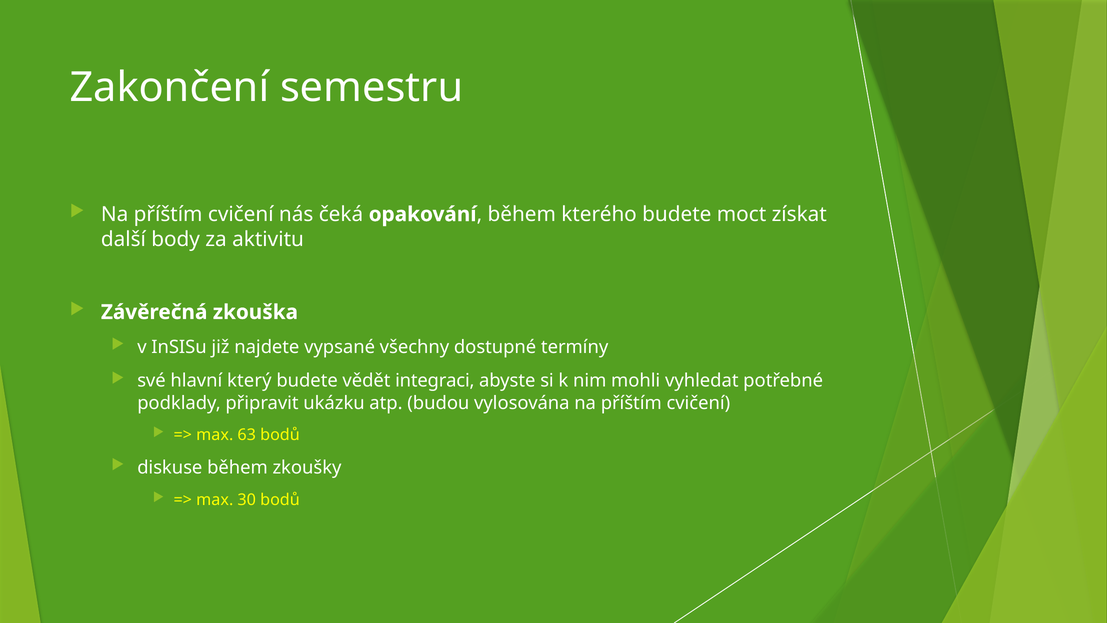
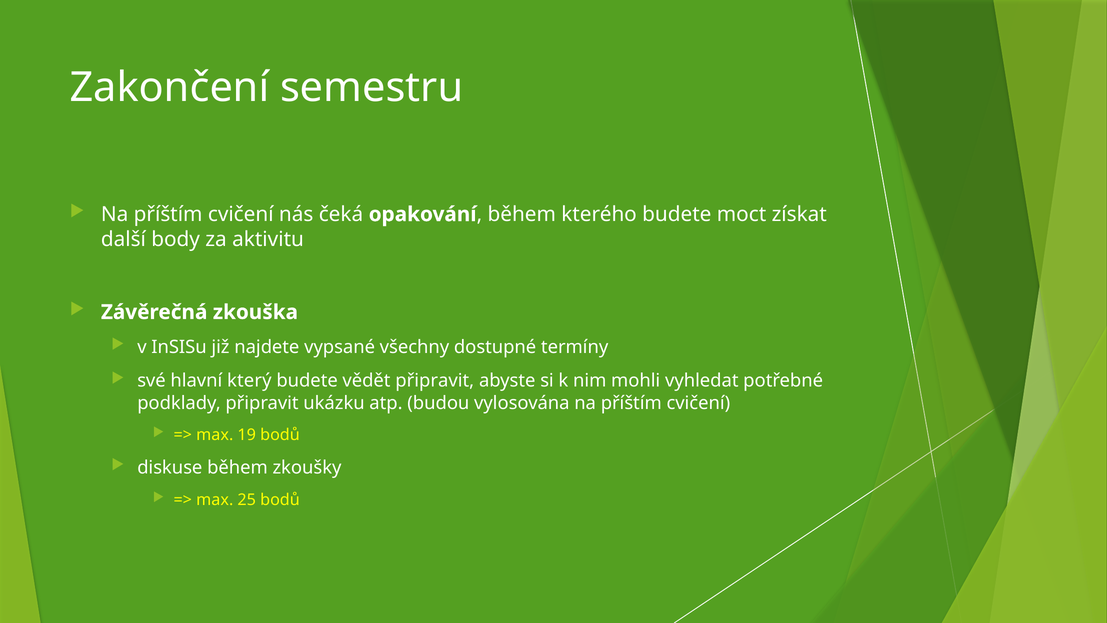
vědět integraci: integraci -> připravit
63: 63 -> 19
30: 30 -> 25
